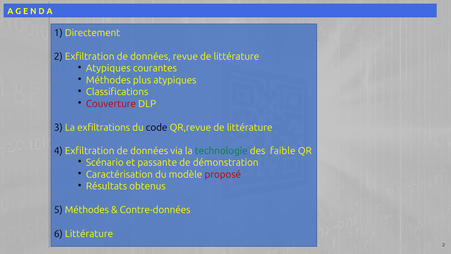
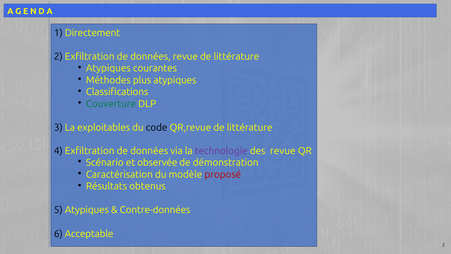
Couverture colour: red -> green
exfiltrations: exfiltrations -> exploitables
technologie colour: green -> purple
des faible: faible -> revue
passante: passante -> observée
Méthodes at (87, 210): Méthodes -> Atypiques
Littérature at (89, 233): Littérature -> Acceptable
